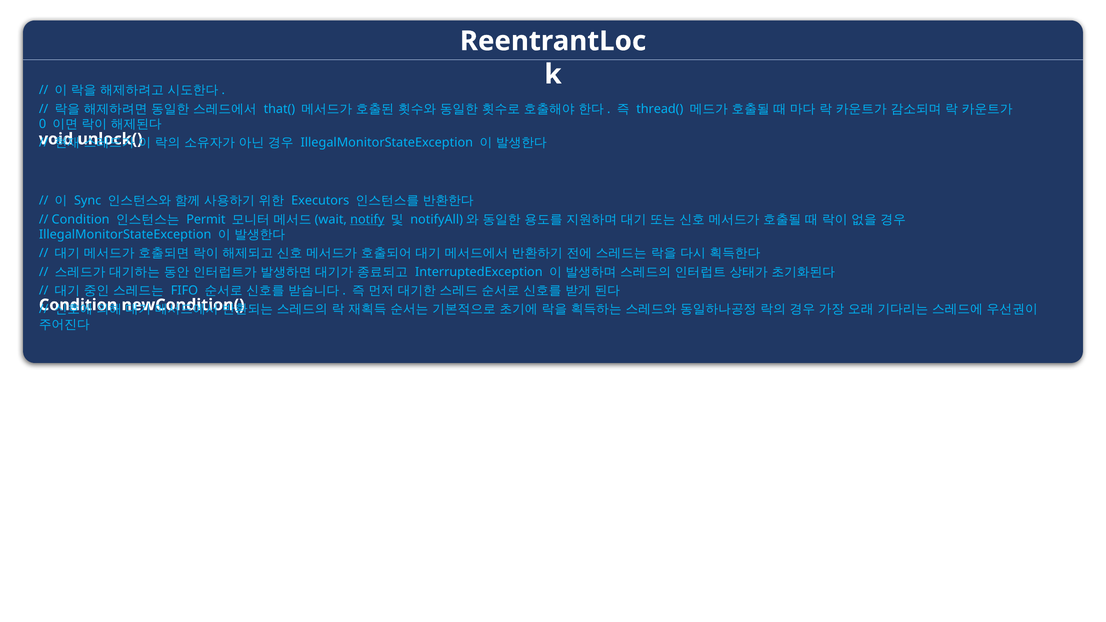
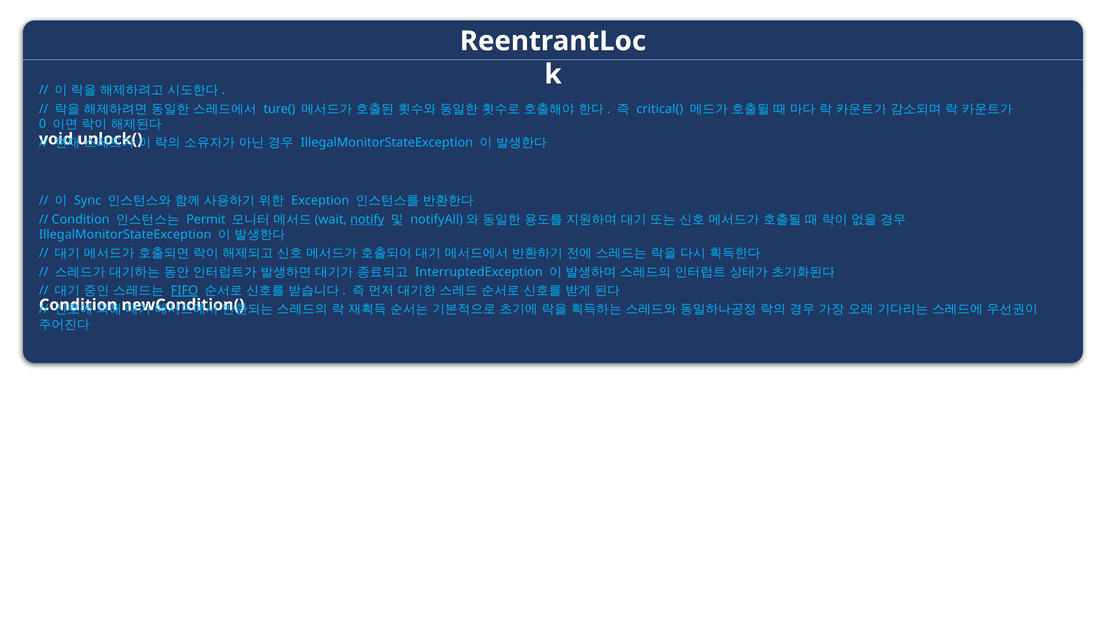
that(: that( -> ture(
thread(: thread( -> critical(
Executors: Executors -> Exception
FIFO underline: none -> present
